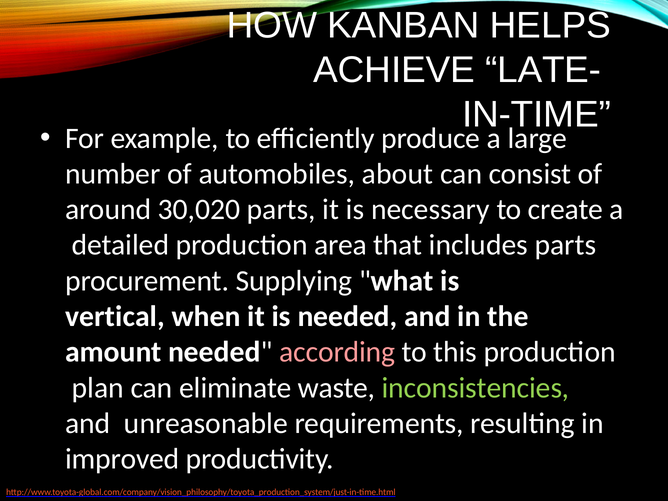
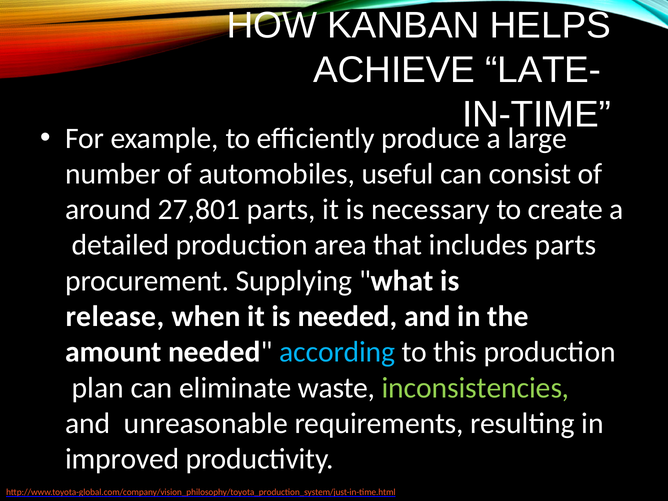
about: about -> useful
30,020: 30,020 -> 27,801
vertical: vertical -> release
according colour: pink -> light blue
